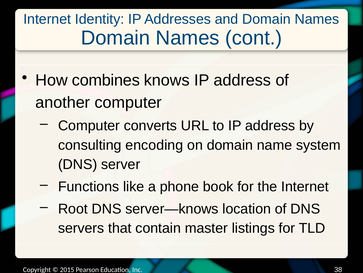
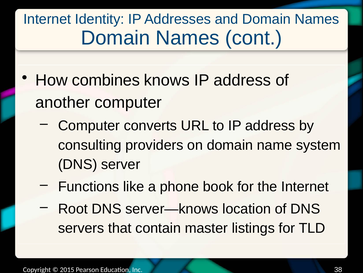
encoding: encoding -> providers
